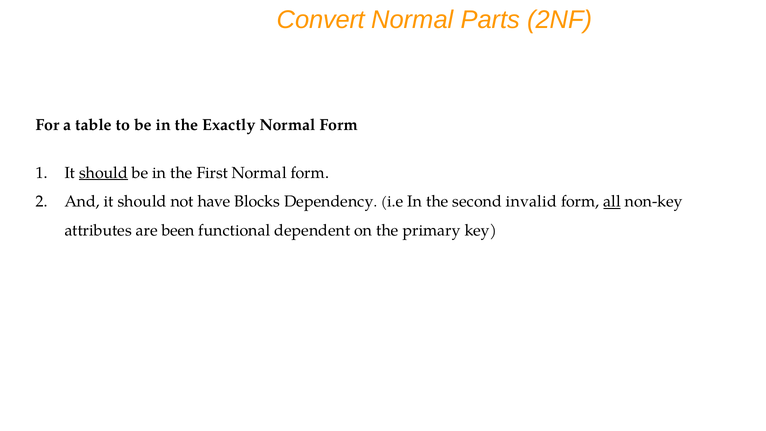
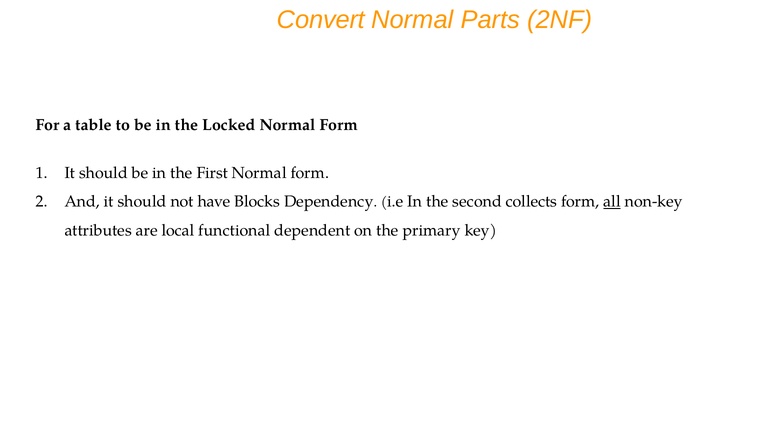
Exactly: Exactly -> Locked
should at (103, 173) underline: present -> none
invalid: invalid -> collects
been: been -> local
